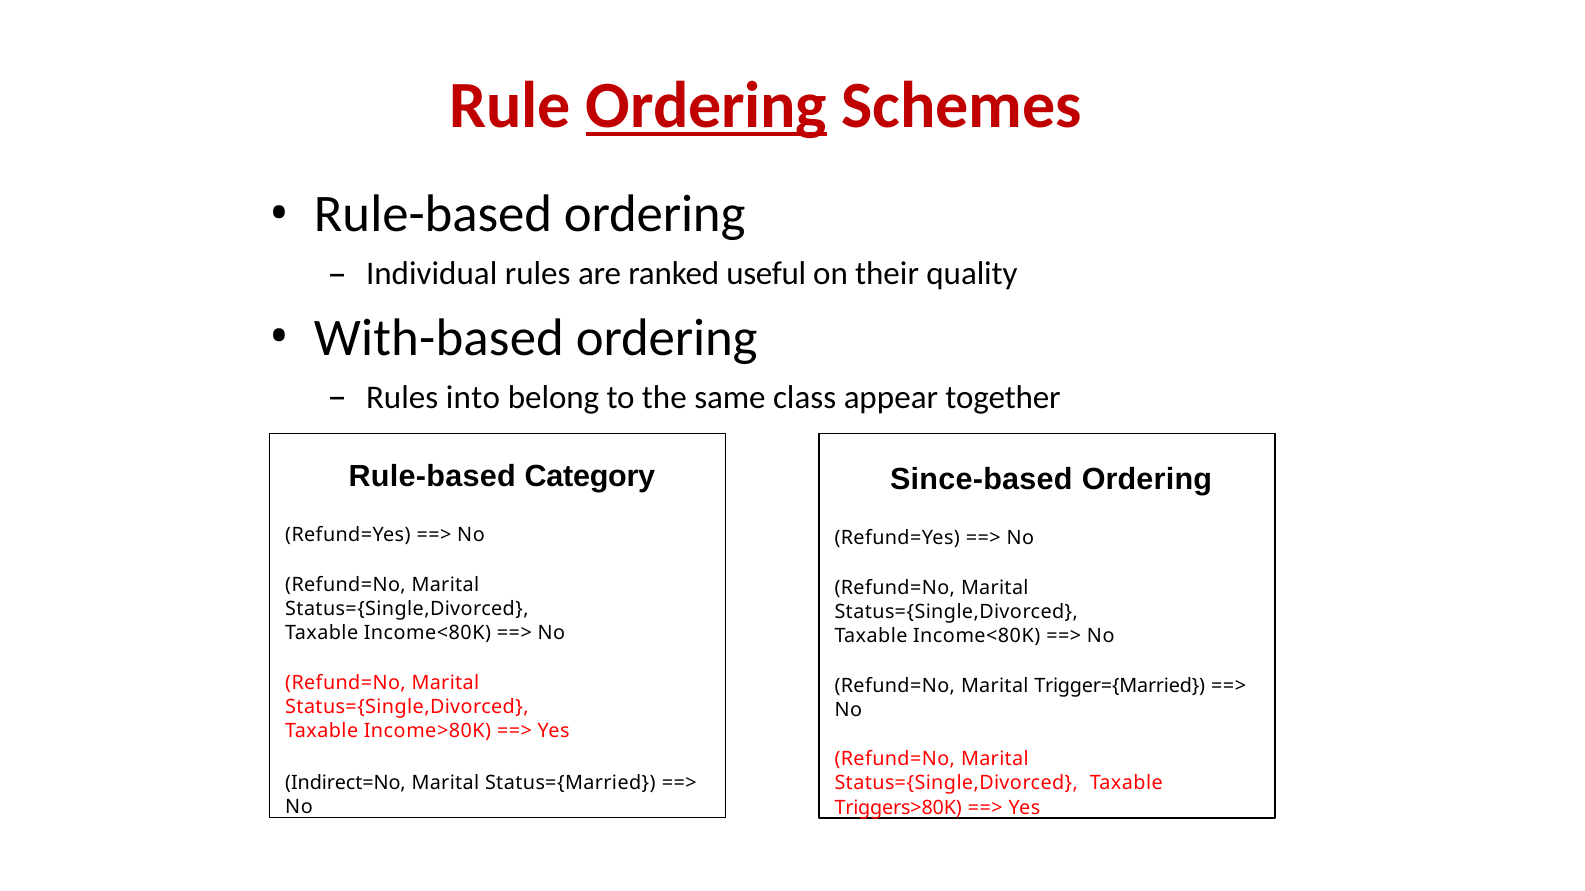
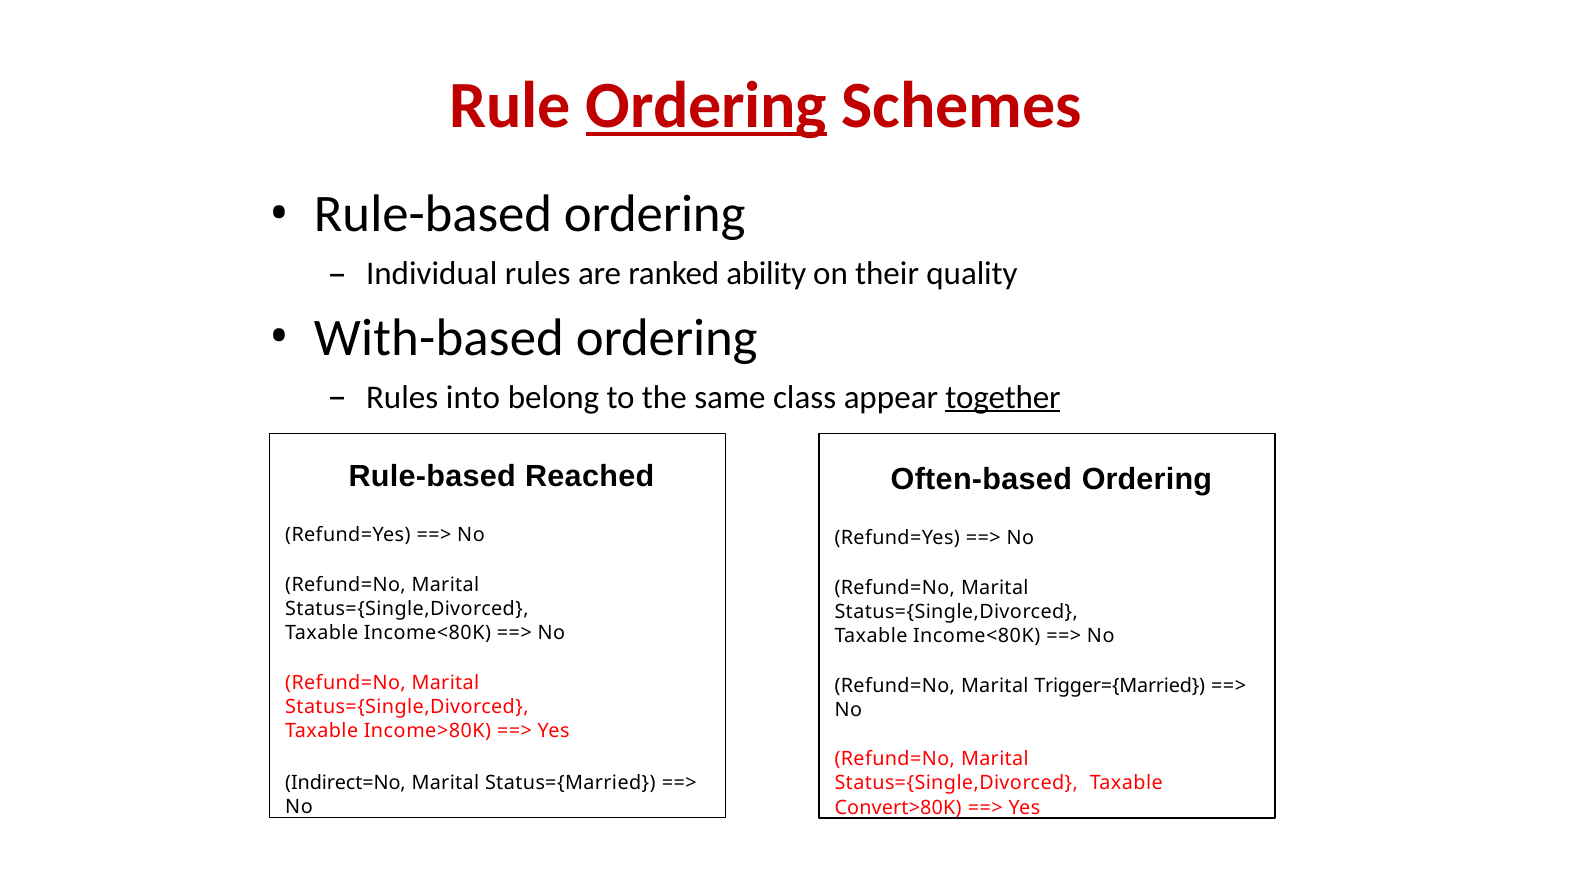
useful: useful -> ability
together underline: none -> present
Category: Category -> Reached
Since-based: Since-based -> Often-based
Triggers>80K: Triggers>80K -> Convert>80K
